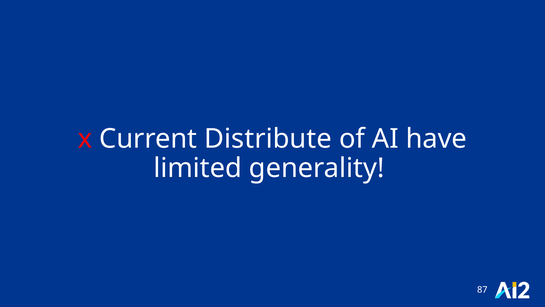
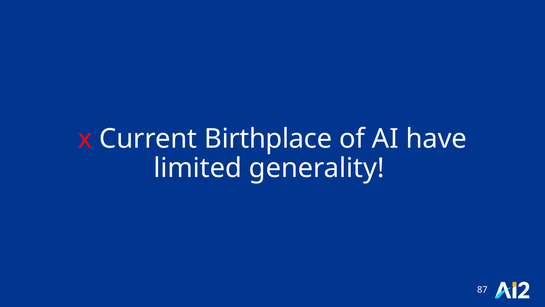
Distribute: Distribute -> Birthplace
